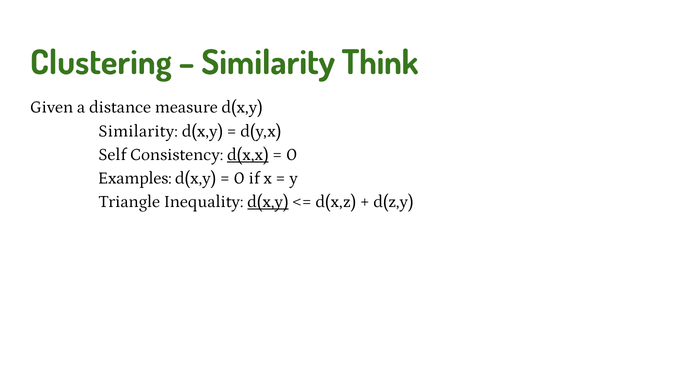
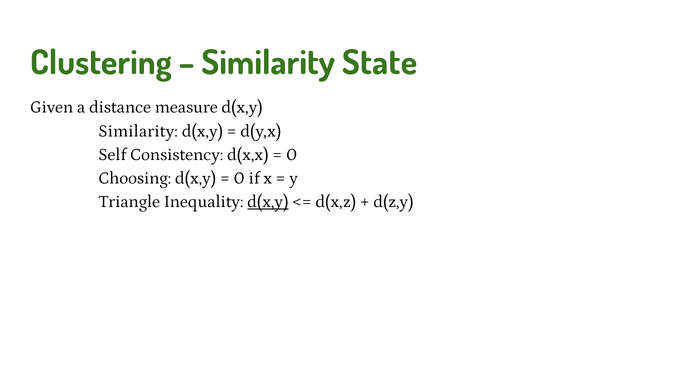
Think: Think -> State
d(x,x underline: present -> none
Examples: Examples -> Choosing
